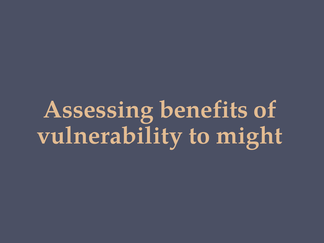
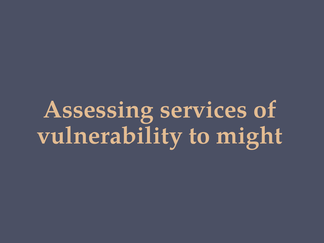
benefits: benefits -> services
